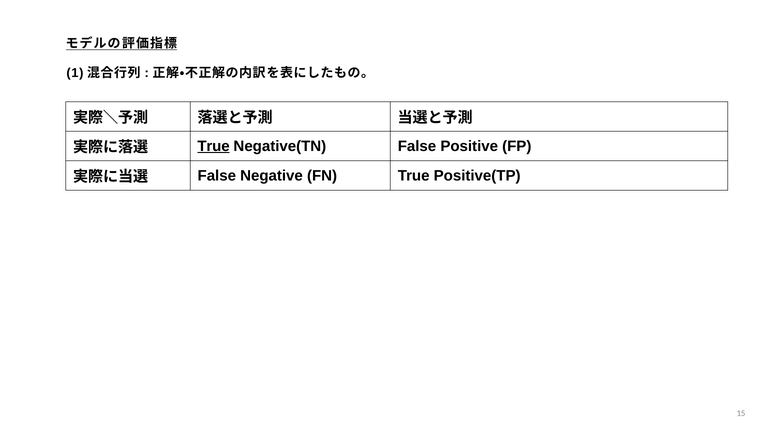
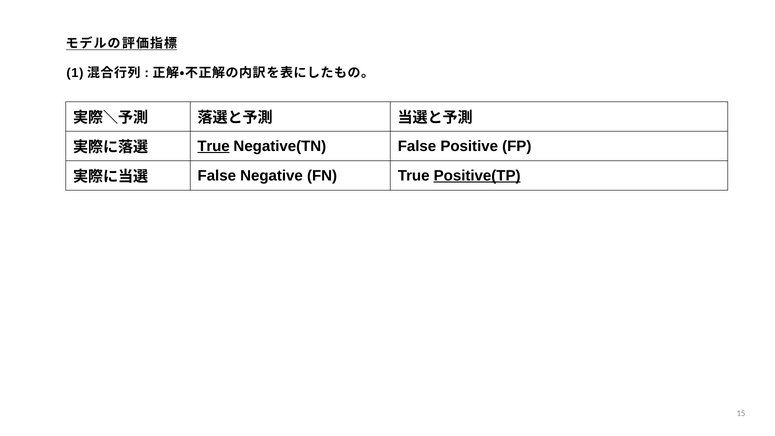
Positive(TP underline: none -> present
